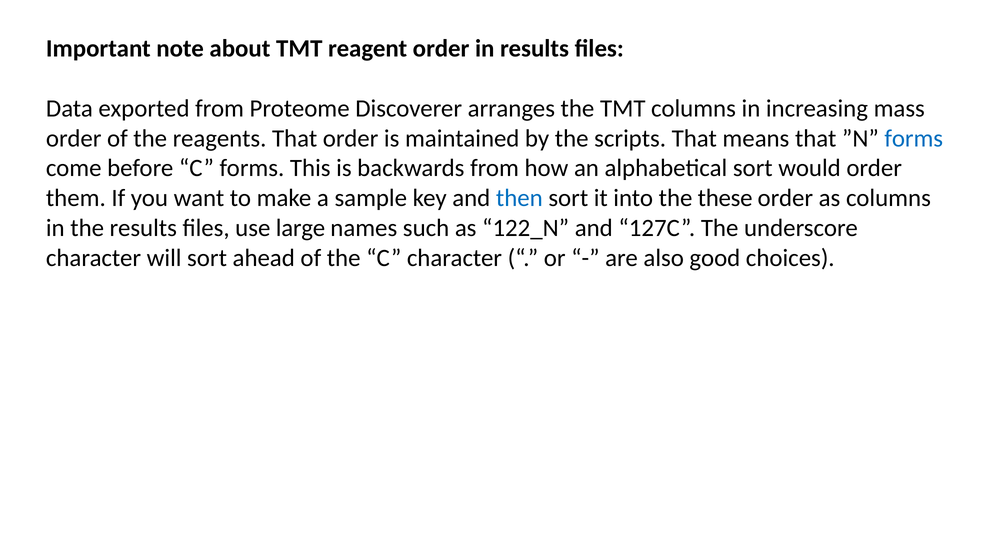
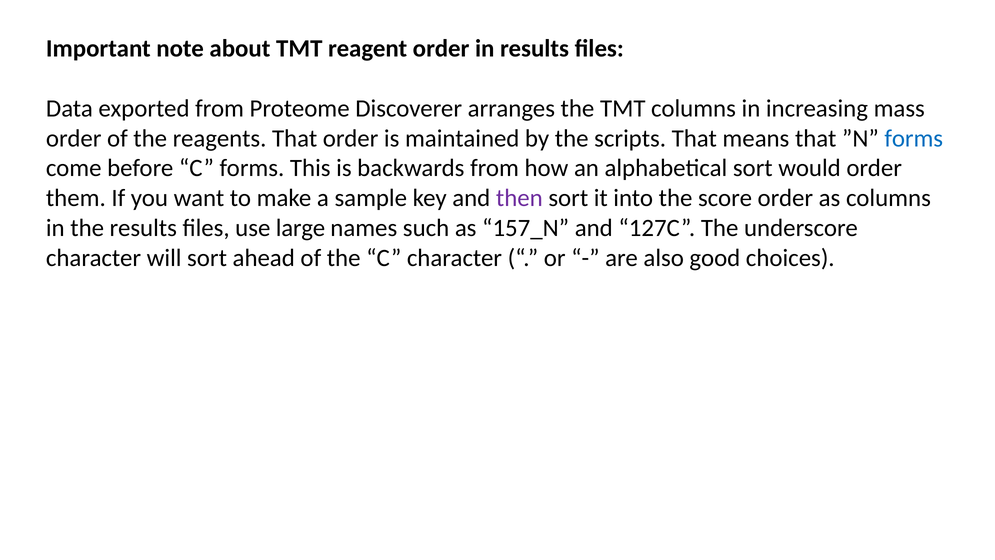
then colour: blue -> purple
these: these -> score
122_N: 122_N -> 157_N
